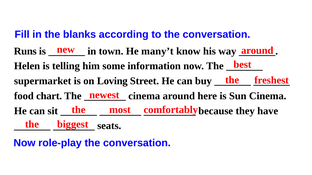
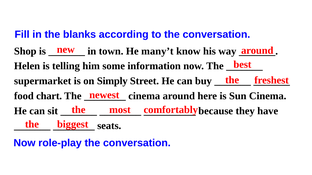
Runs: Runs -> Shop
Loving: Loving -> Simply
